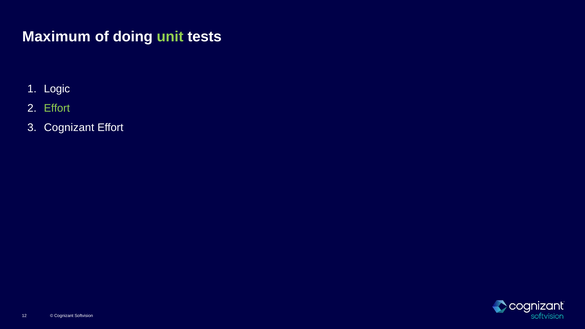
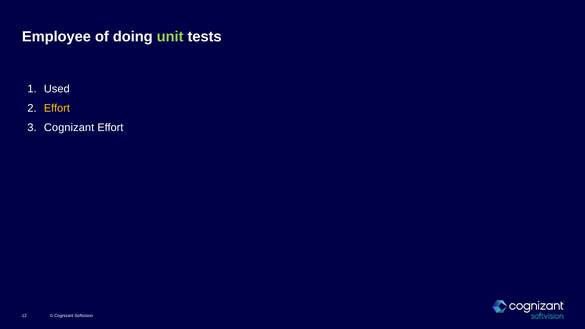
Maximum: Maximum -> Employee
Logic: Logic -> Used
Effort at (57, 108) colour: light green -> yellow
